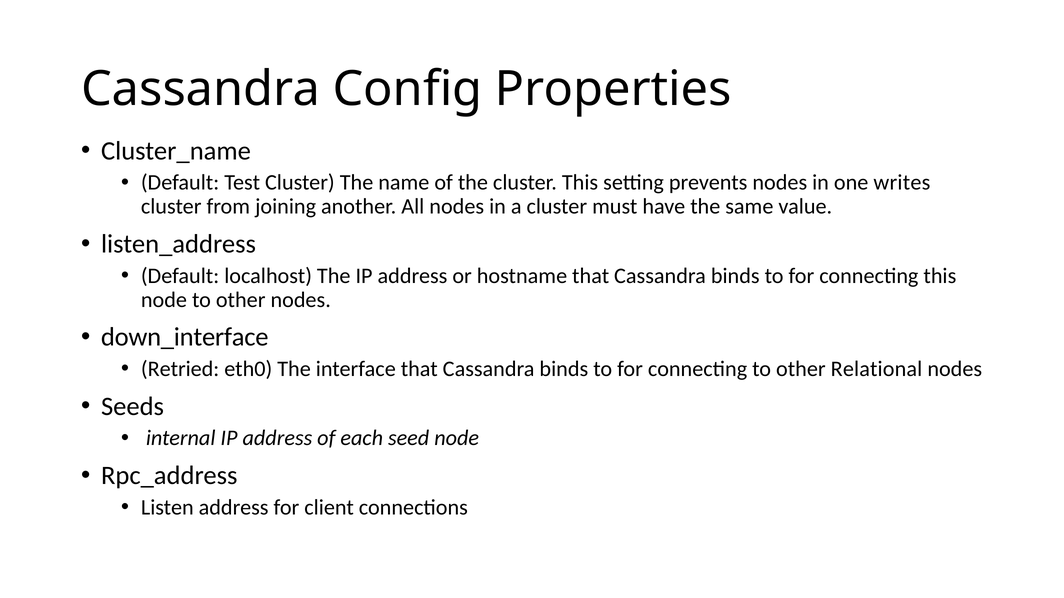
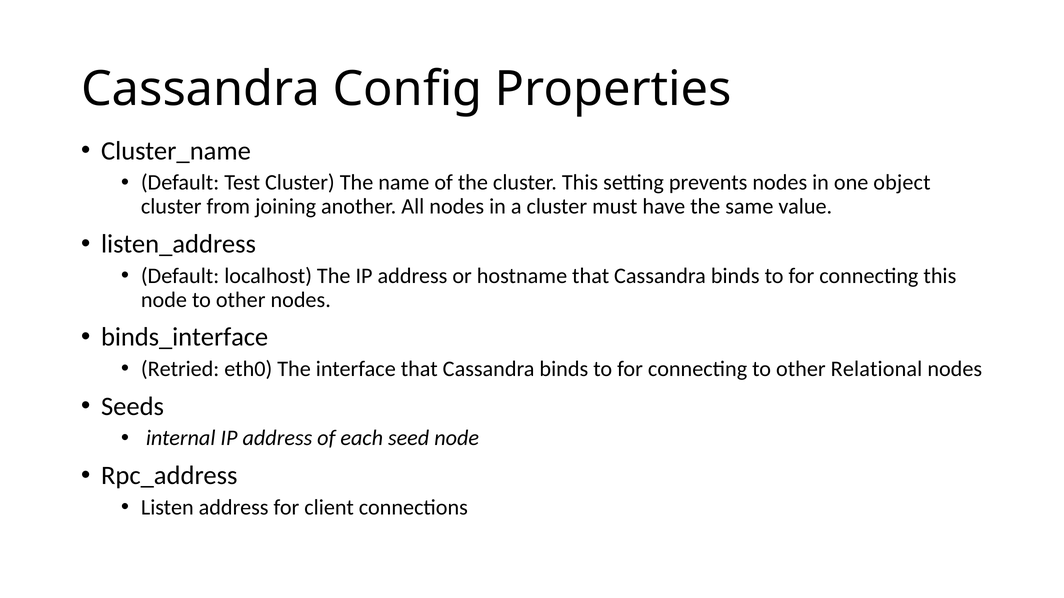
writes: writes -> object
down_interface: down_interface -> binds_interface
